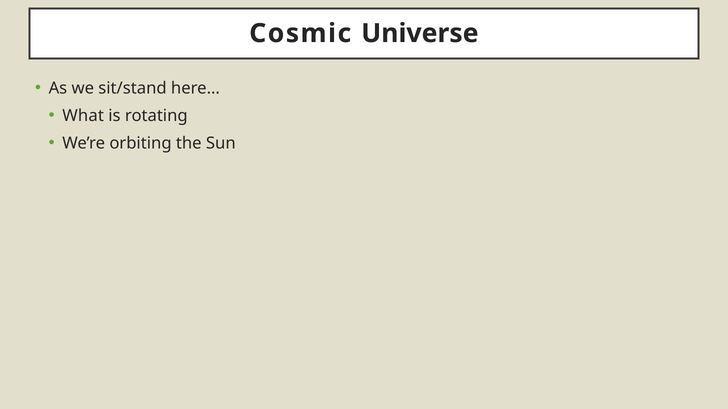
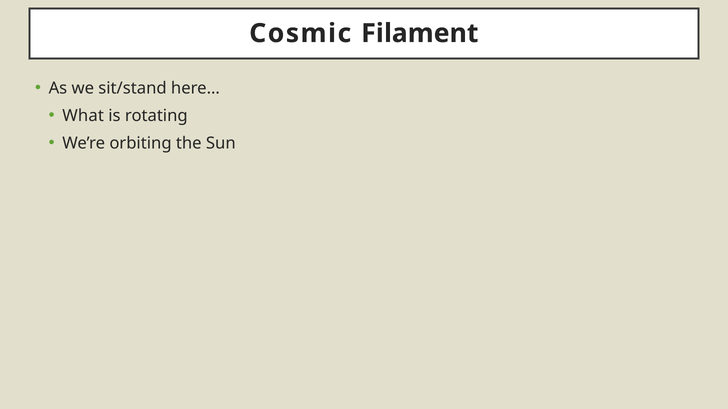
Universe: Universe -> Filament
